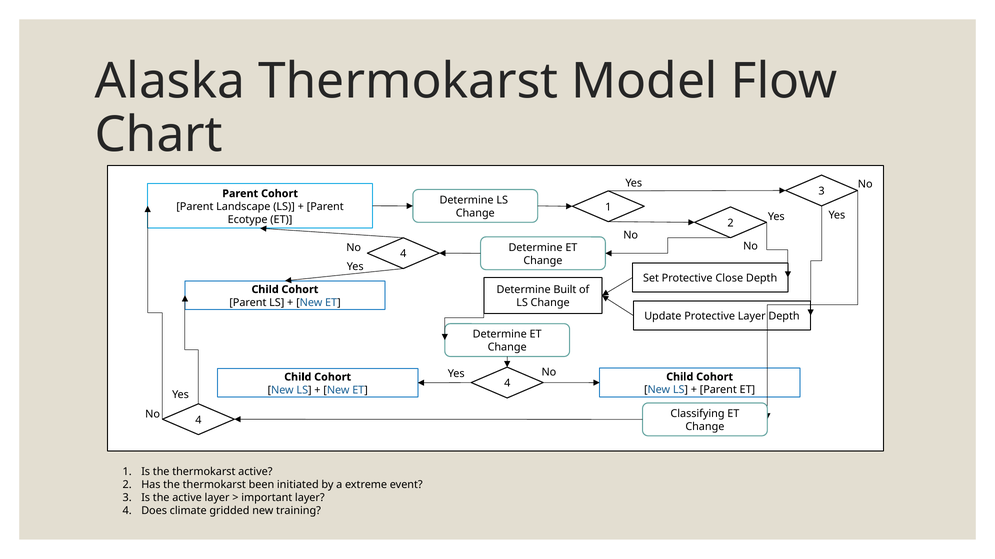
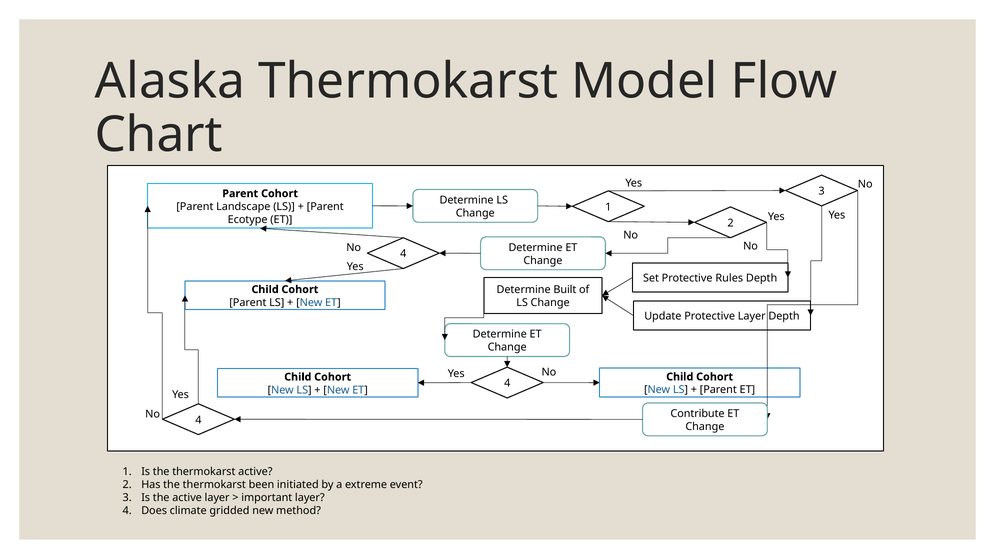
Close: Close -> Rules
Classifying: Classifying -> Contribute
training: training -> method
